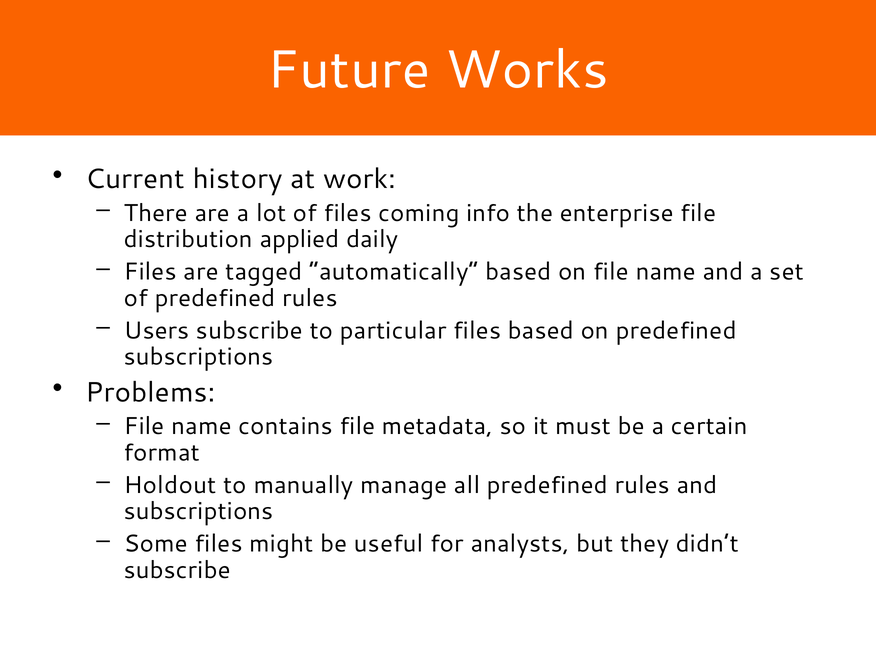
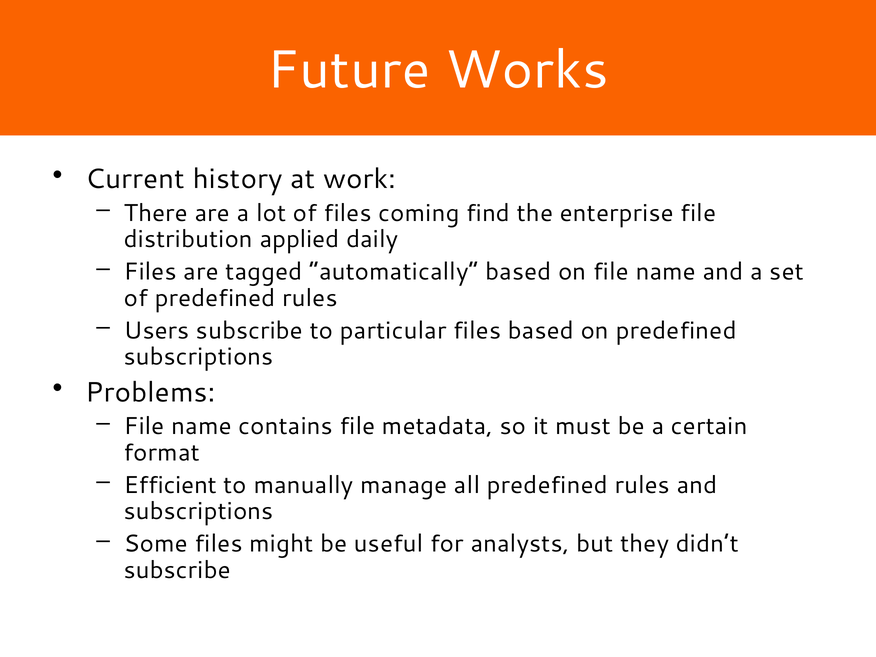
info: info -> find
Holdout: Holdout -> Efficient
